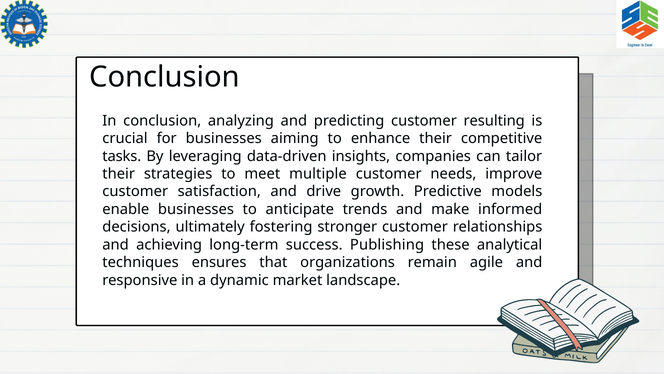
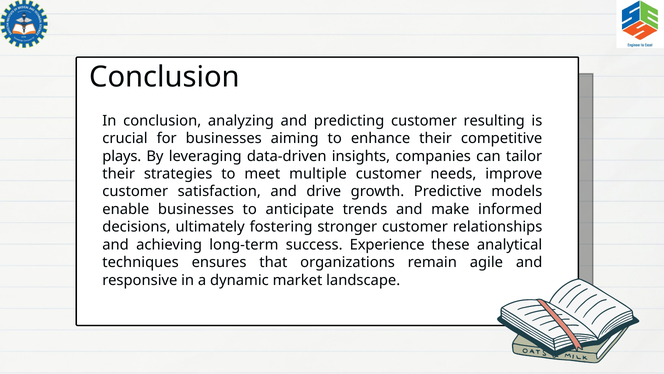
tasks: tasks -> plays
Publishing: Publishing -> Experience
